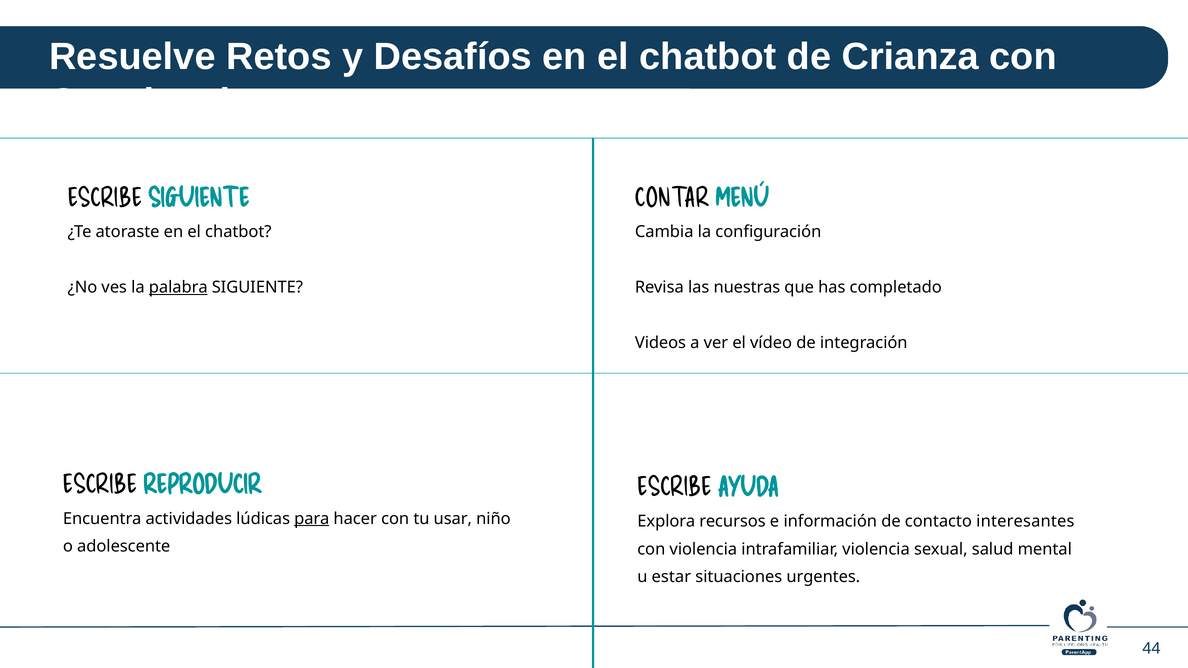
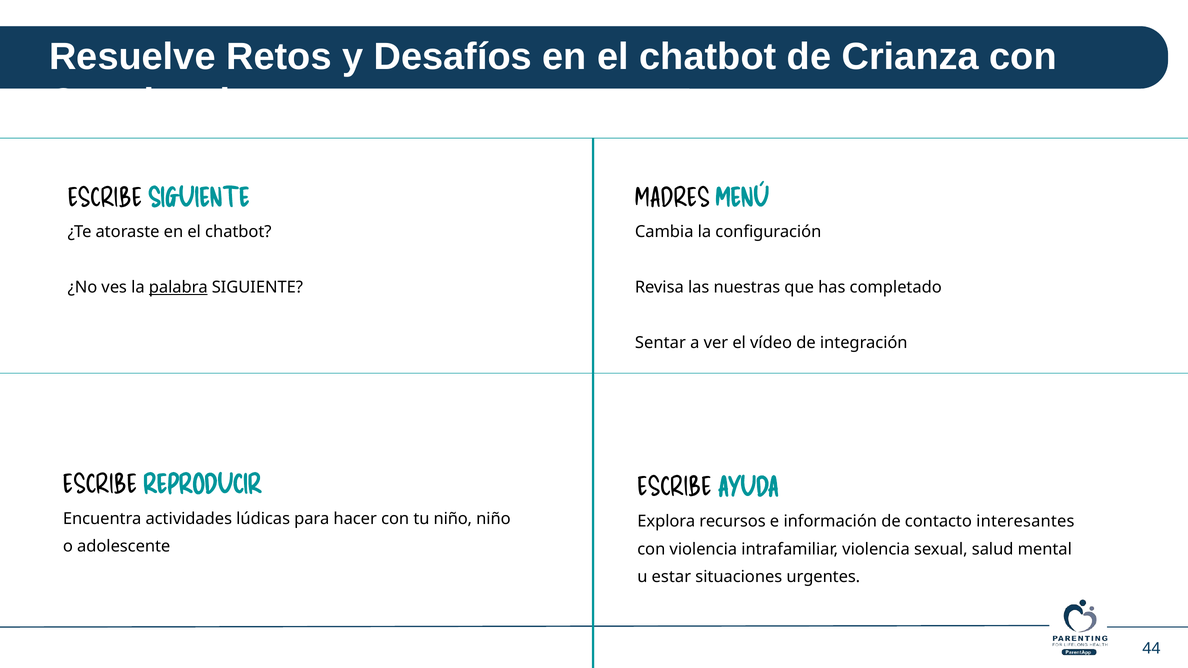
CONTAR: CONTAR -> MADRES
Videos: Videos -> Sentar
para underline: present -> none
tu usar: usar -> niño
